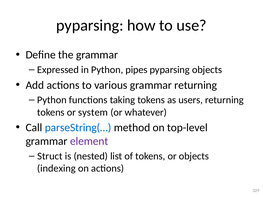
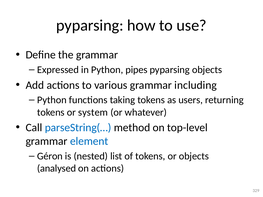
grammar returning: returning -> including
element colour: purple -> blue
Struct: Struct -> Géron
indexing: indexing -> analysed
